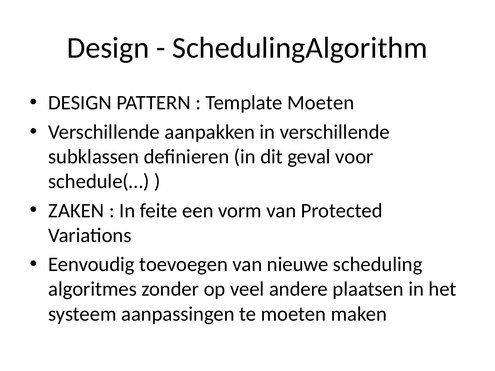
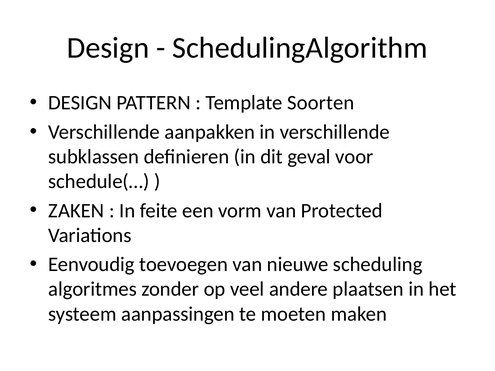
Template Moeten: Moeten -> Soorten
